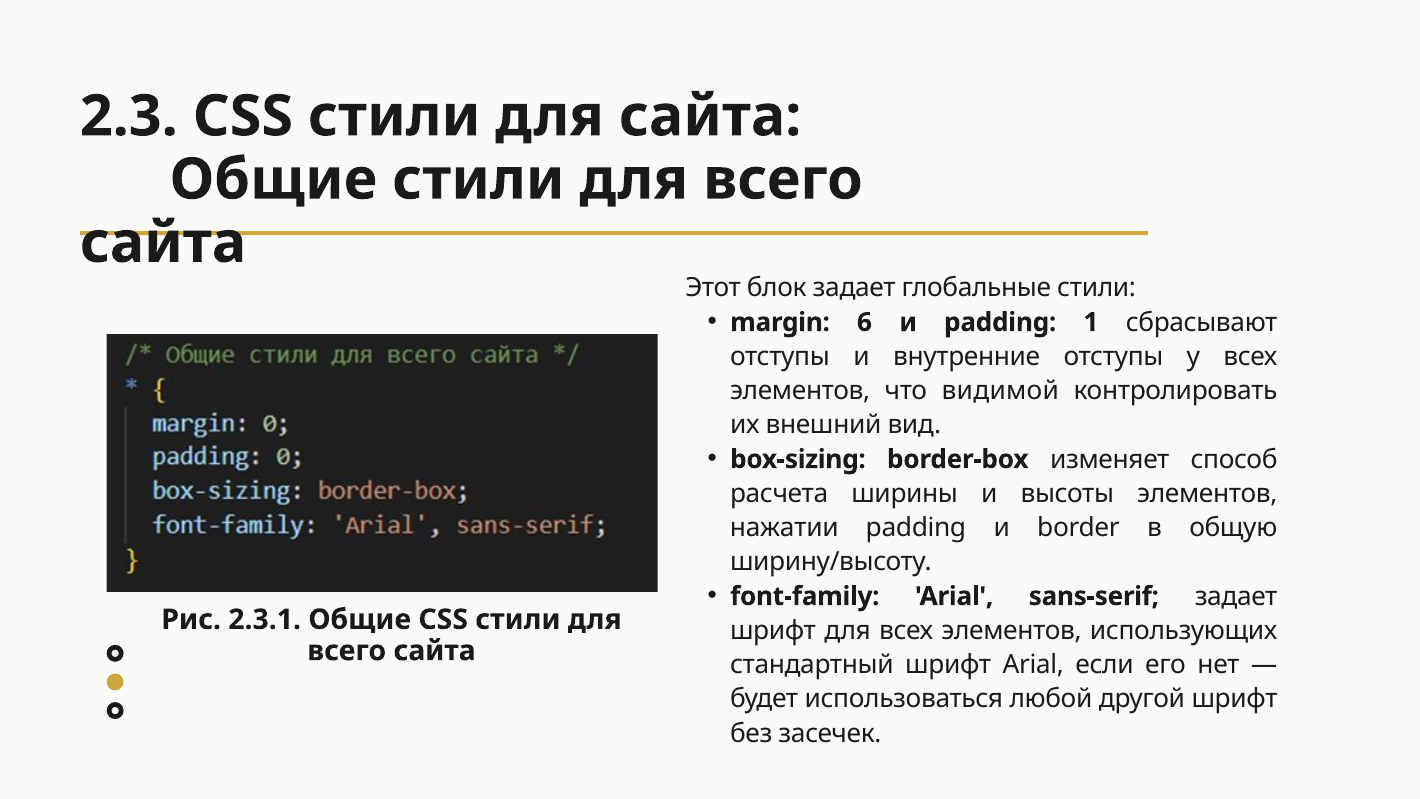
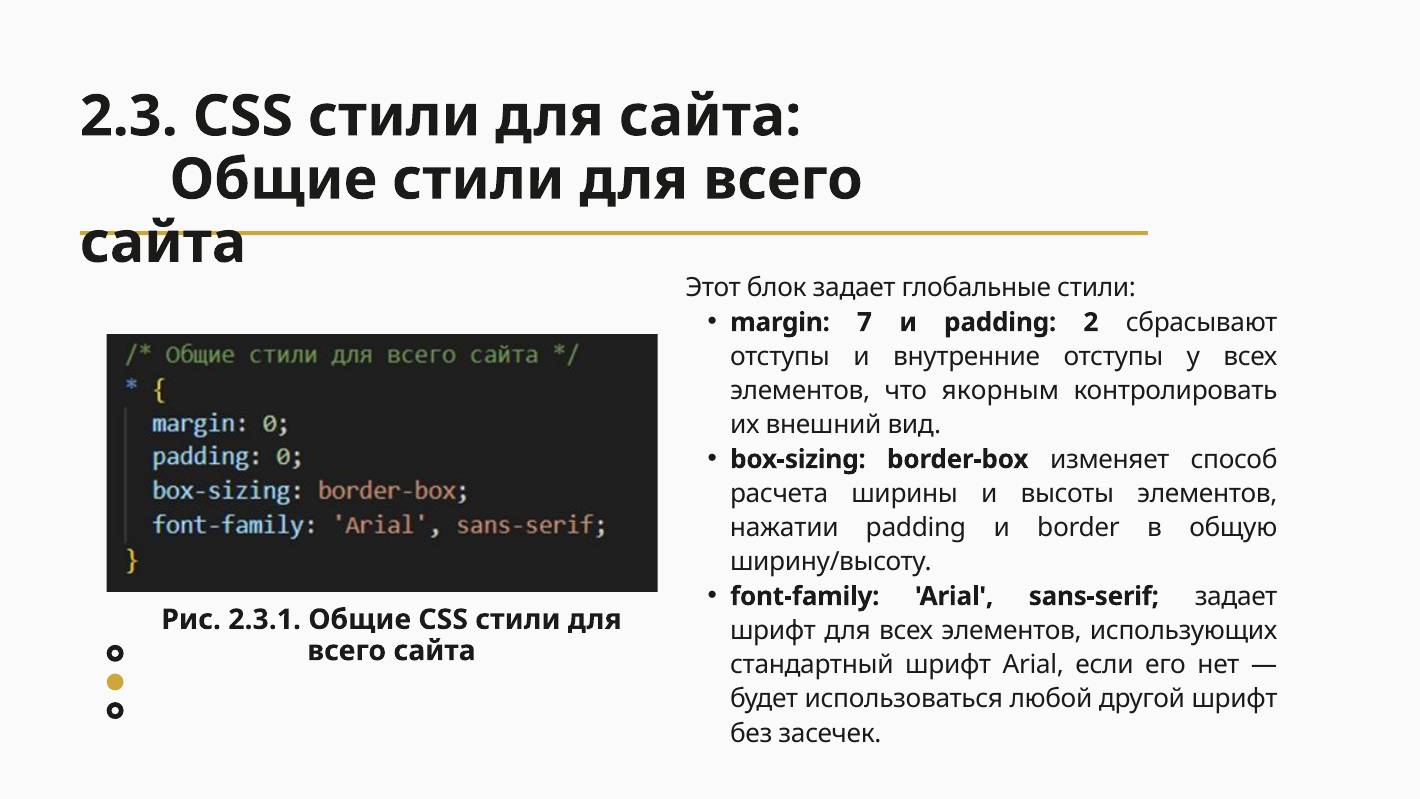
6: 6 -> 7
1: 1 -> 2
видимой: видимой -> якорным
